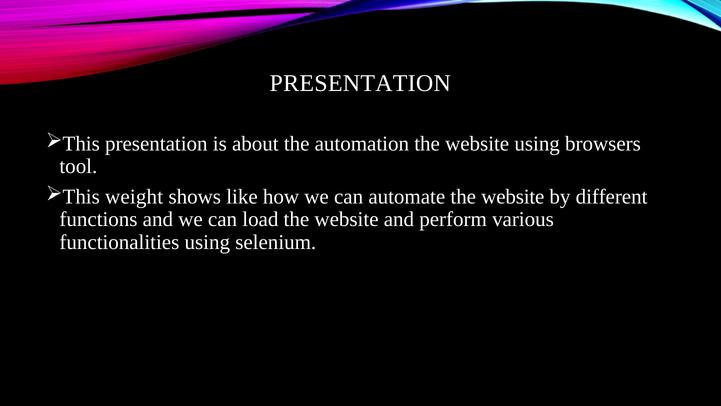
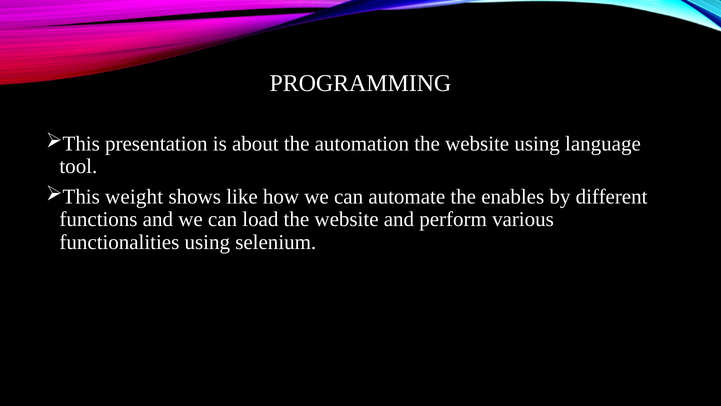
PRESENTATION at (360, 83): PRESENTATION -> PROGRAMMING
browsers: browsers -> language
automate the website: website -> enables
